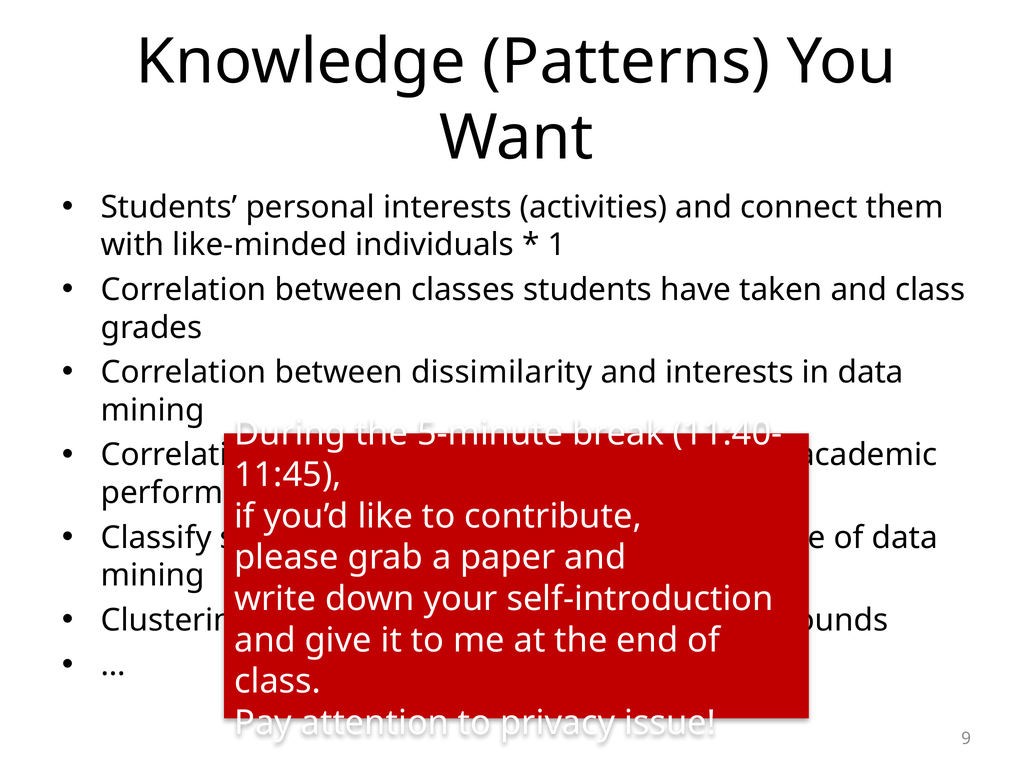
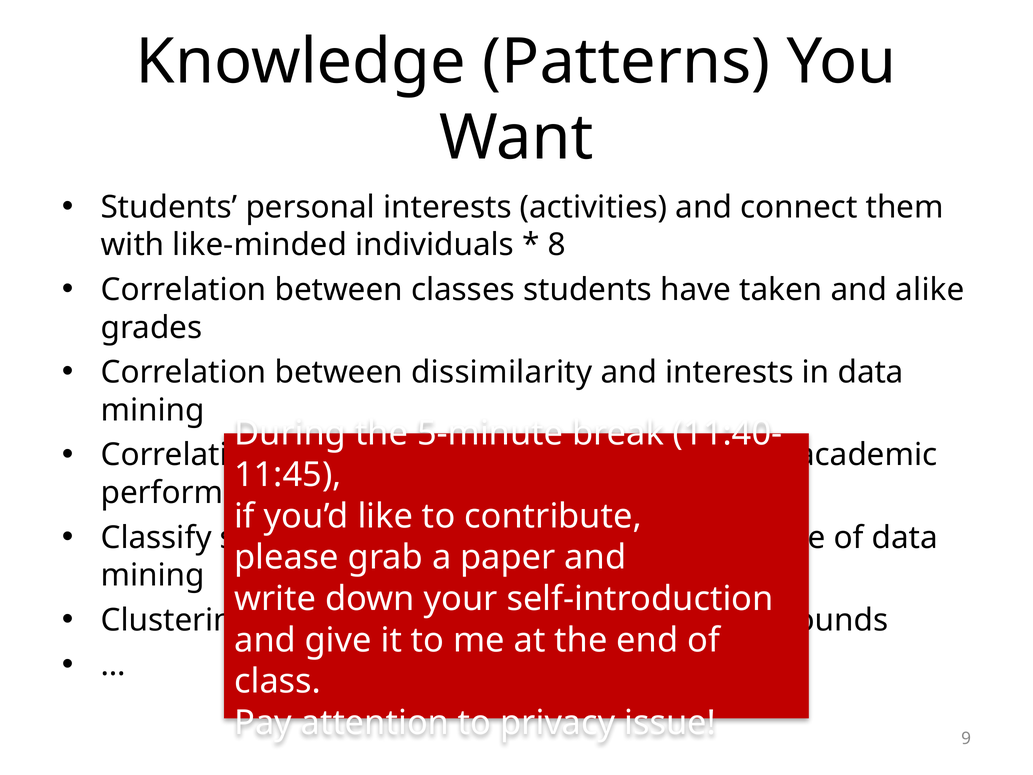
1: 1 -> 8
and class: class -> alike
